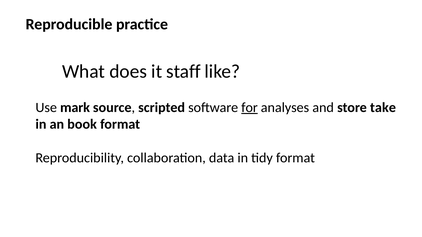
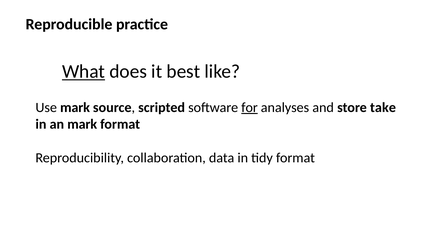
What underline: none -> present
staff: staff -> best
an book: book -> mark
